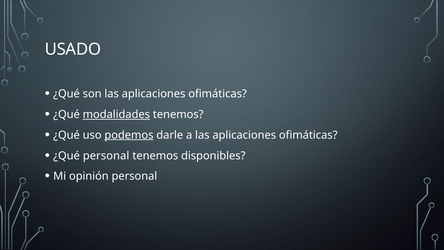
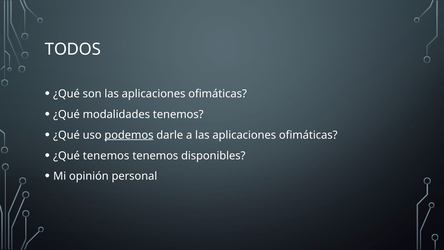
USADO: USADO -> TODOS
modalidades underline: present -> none
¿Qué personal: personal -> tenemos
